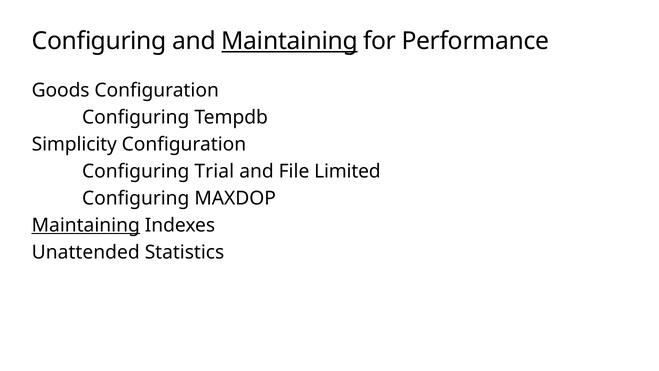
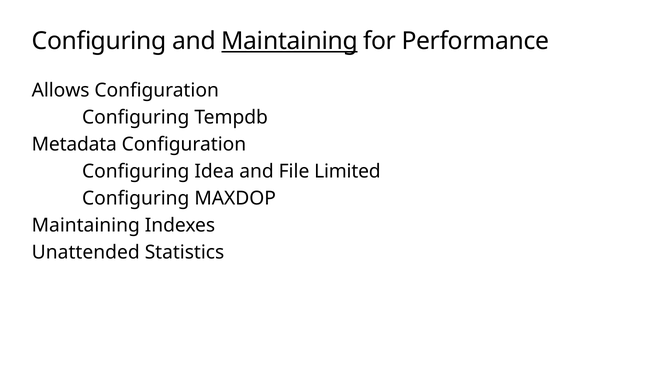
Goods: Goods -> Allows
Simplicity: Simplicity -> Metadata
Trial: Trial -> Idea
Maintaining at (86, 225) underline: present -> none
